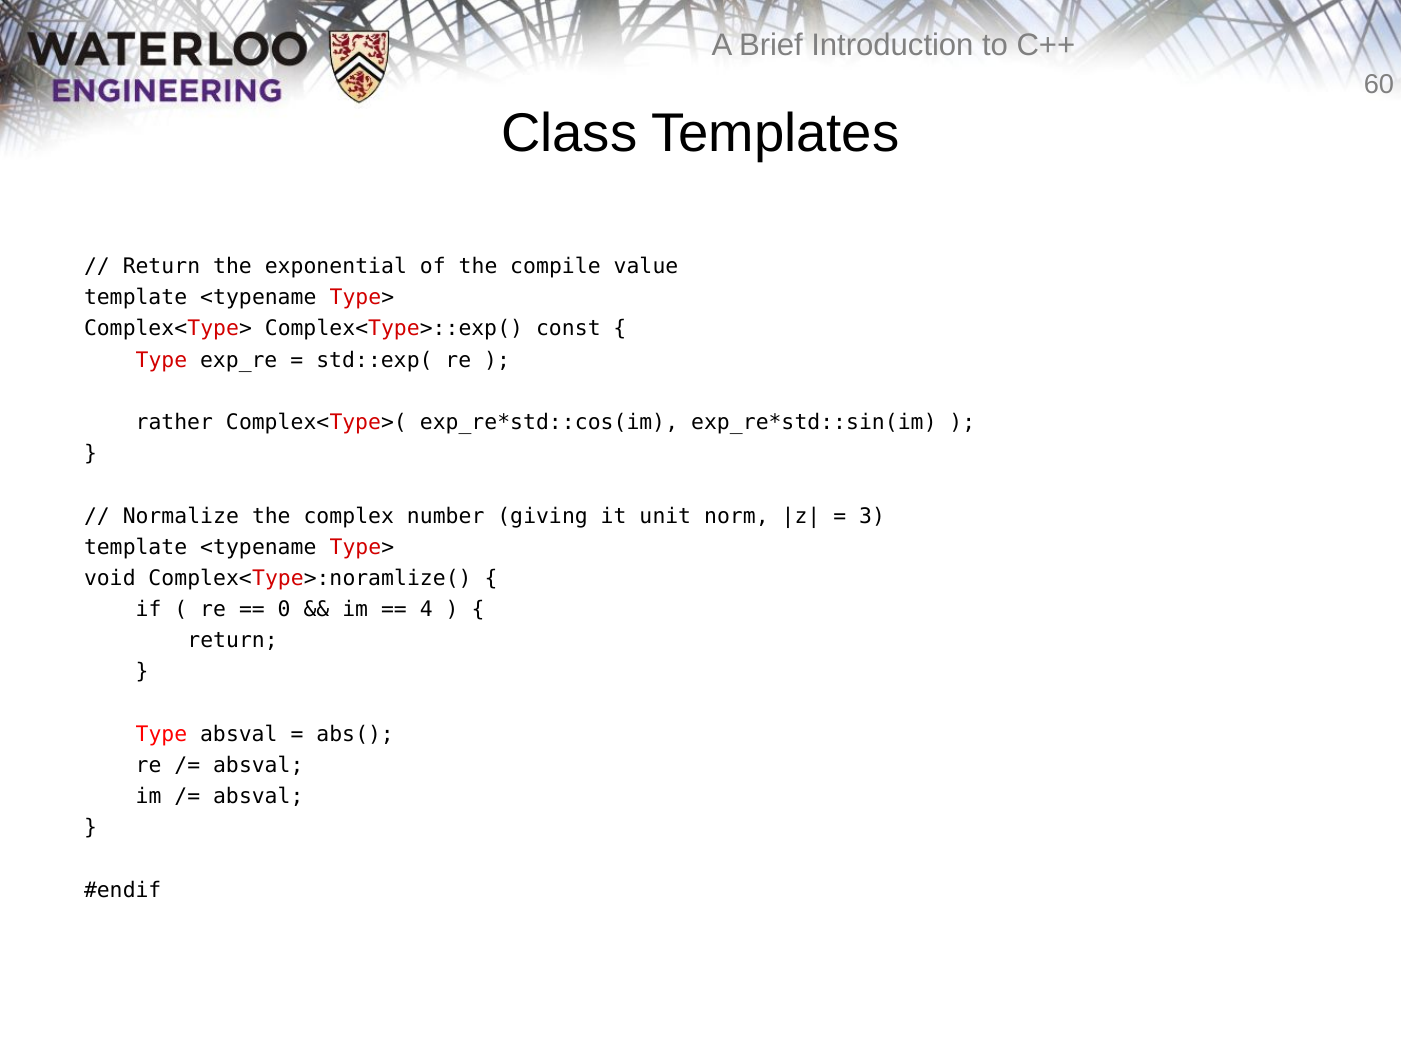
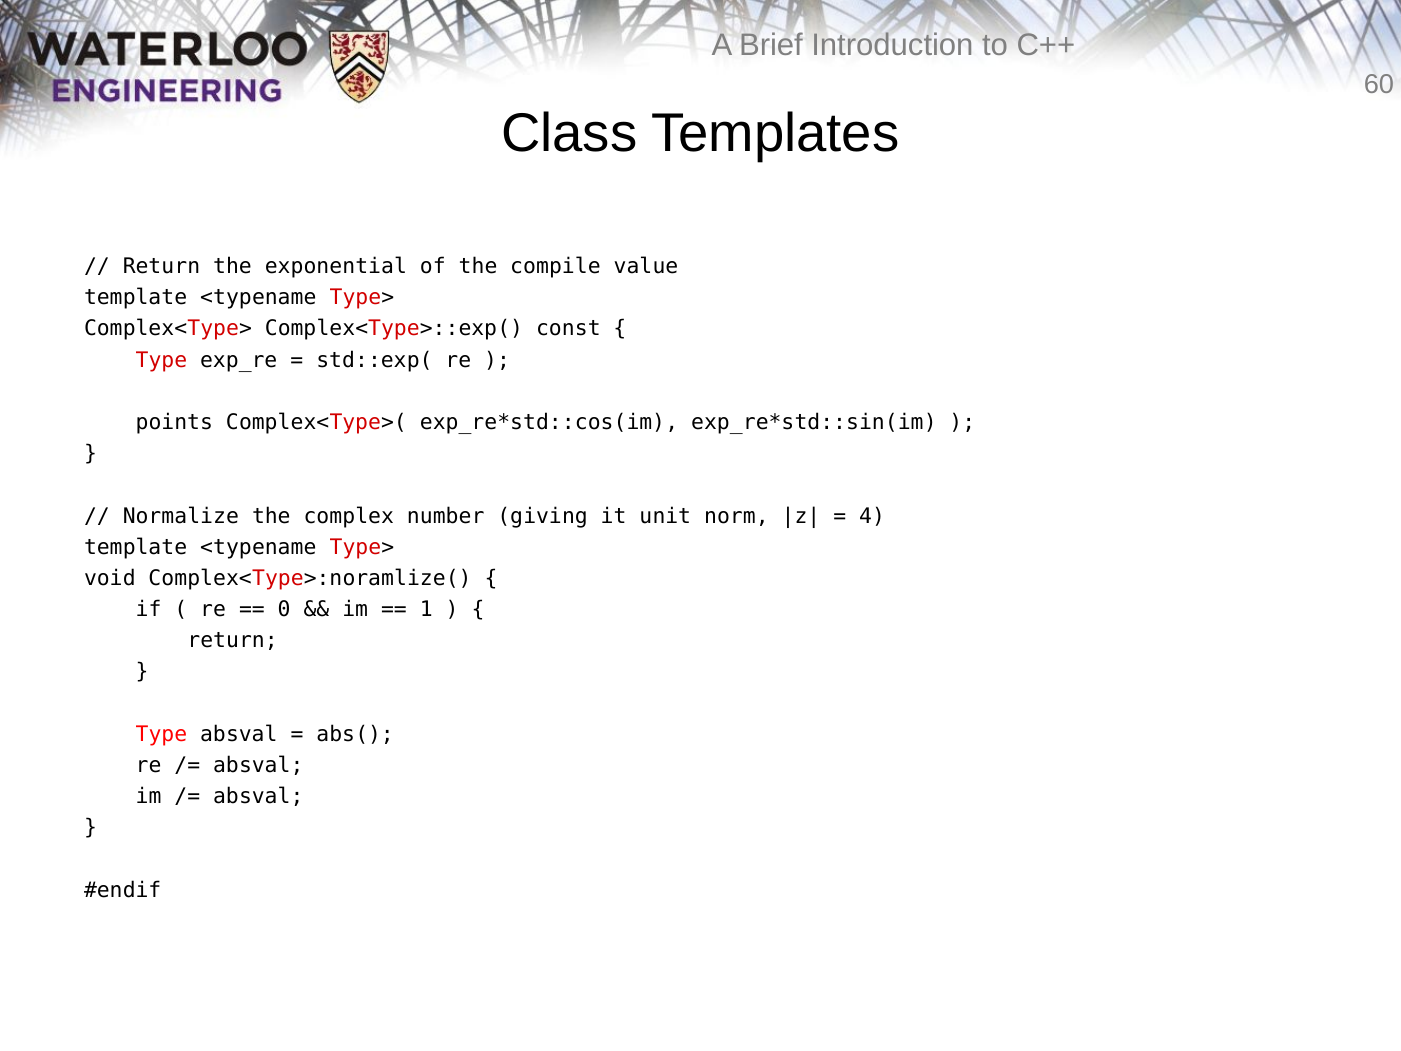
rather: rather -> points
3: 3 -> 4
4: 4 -> 1
